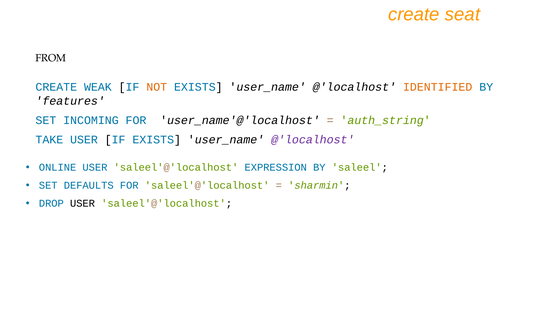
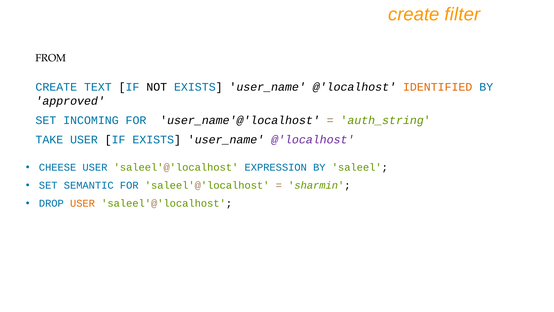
seat: seat -> filter
WEAK: WEAK -> TEXT
NOT colour: orange -> black
features: features -> approved
ONLINE: ONLINE -> CHEESE
DEFAULTS: DEFAULTS -> SEMANTIC
USER at (82, 203) colour: black -> orange
